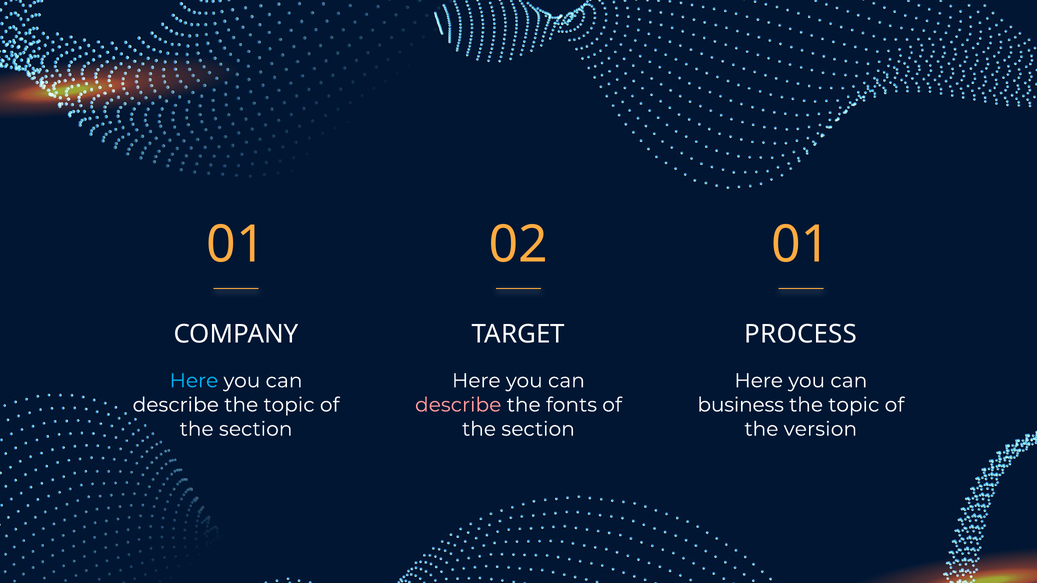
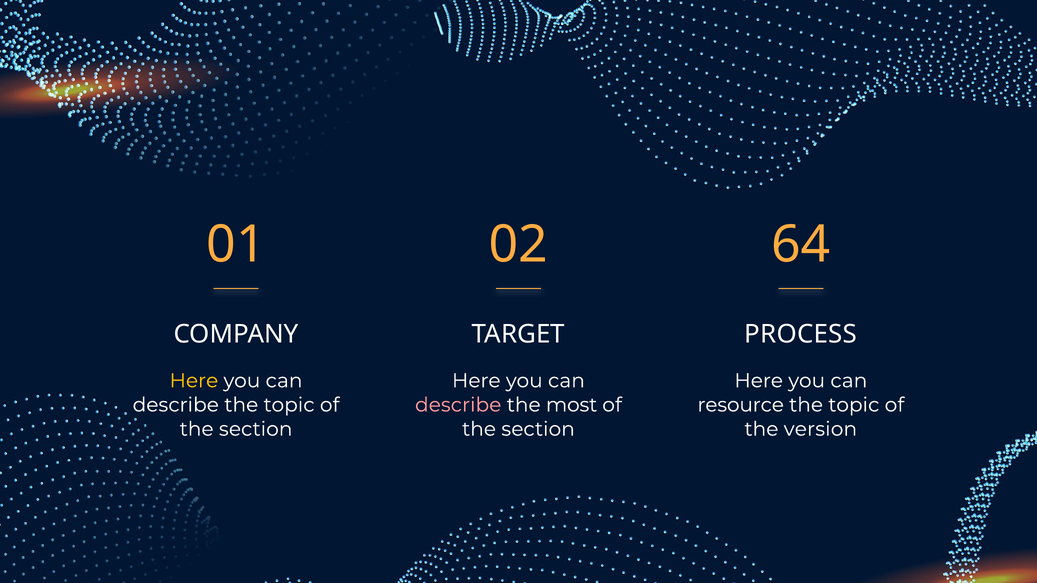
02 01: 01 -> 64
Here at (194, 381) colour: light blue -> yellow
fonts: fonts -> most
business: business -> resource
